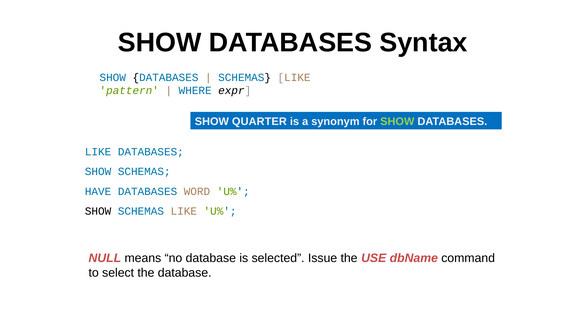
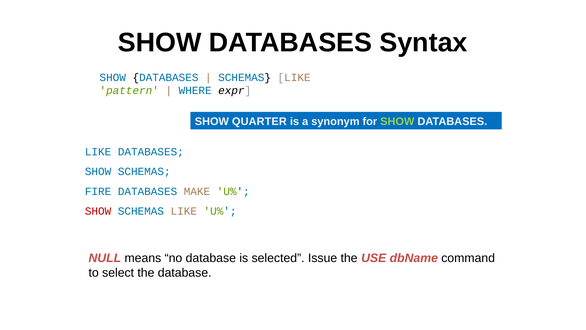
HAVE: HAVE -> FIRE
WORD: WORD -> MAKE
SHOW at (98, 211) colour: black -> red
